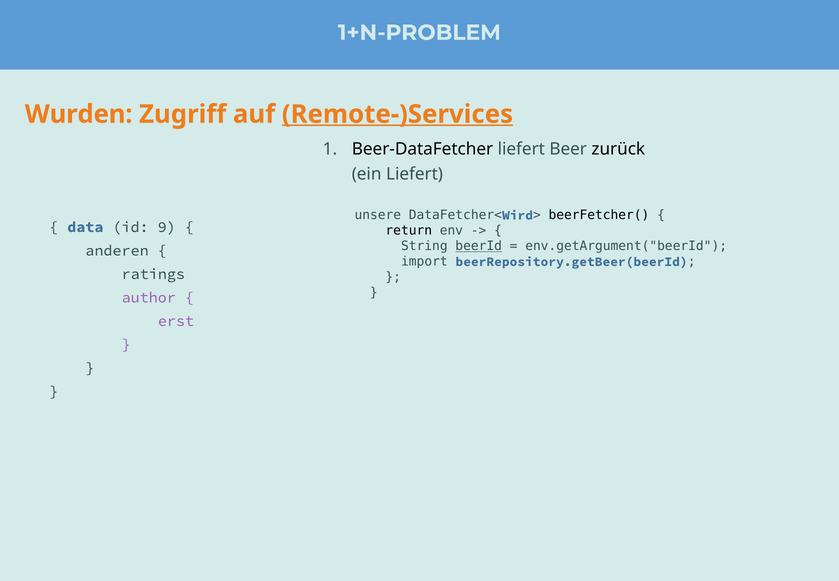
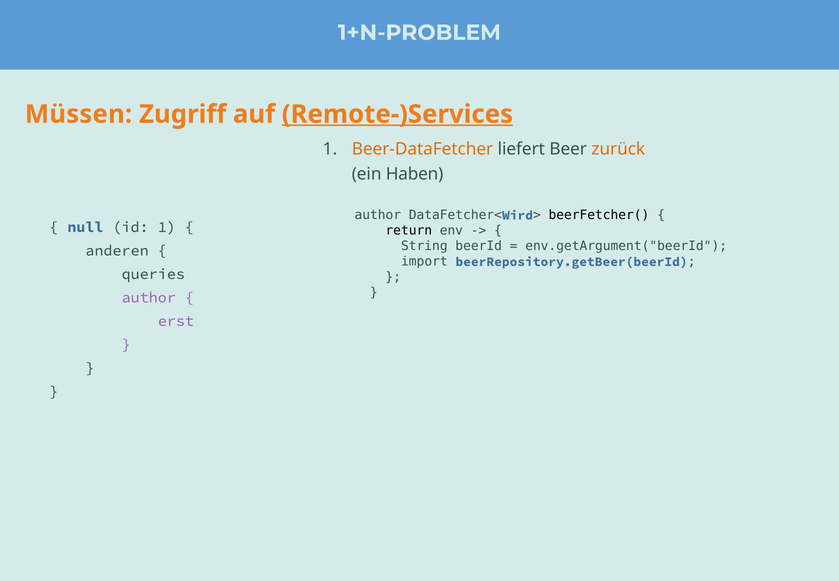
Wurden: Wurden -> Müssen
Beer-DataFetcher colour: black -> orange
zurück colour: black -> orange
ein Liefert: Liefert -> Haben
unsere at (378, 215): unsere -> author
data: data -> null
id 9: 9 -> 1
beerId underline: present -> none
ratings: ratings -> queries
